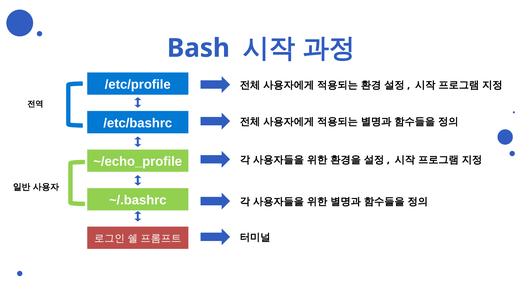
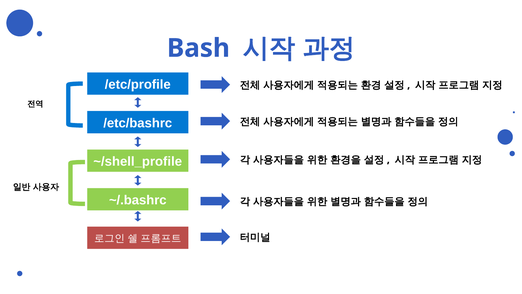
~/echo_profile: ~/echo_profile -> ~/shell_profile
